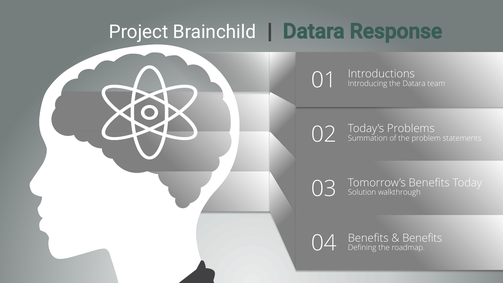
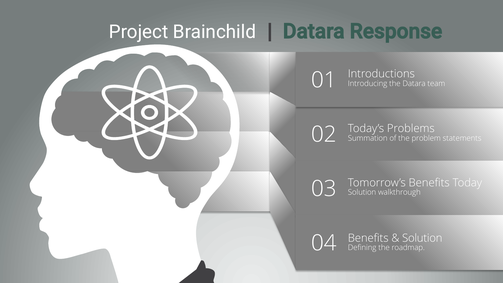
Benefits at (422, 238): Benefits -> Solution
